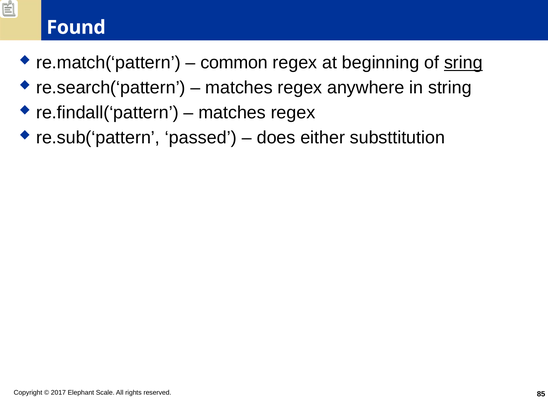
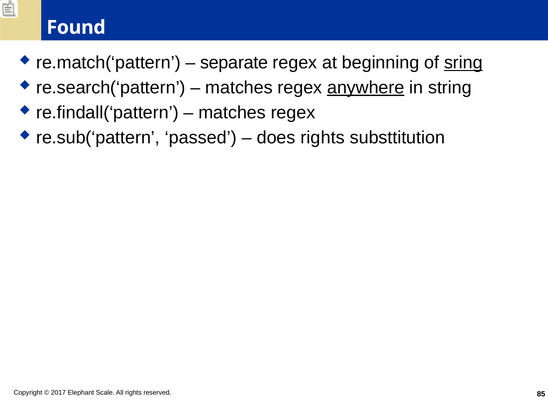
common: common -> separate
anywhere underline: none -> present
does either: either -> rights
